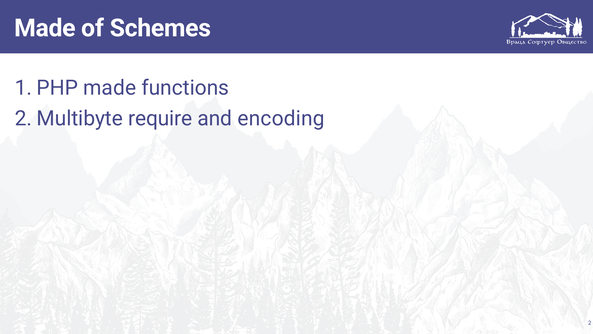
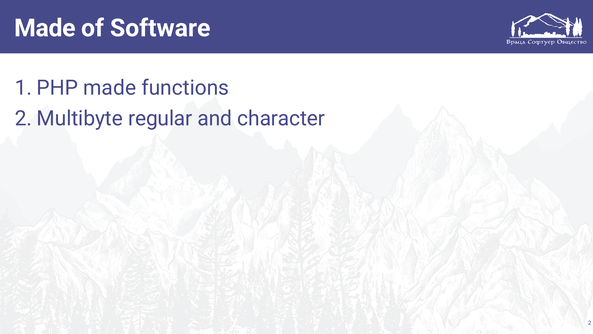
Schemes: Schemes -> Software
require: require -> regular
encoding: encoding -> character
